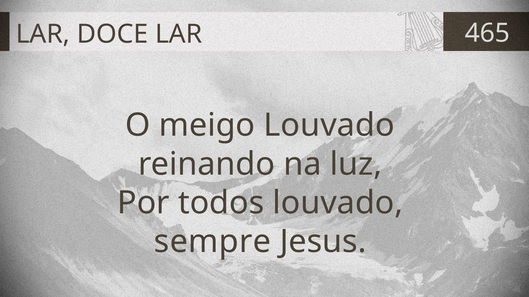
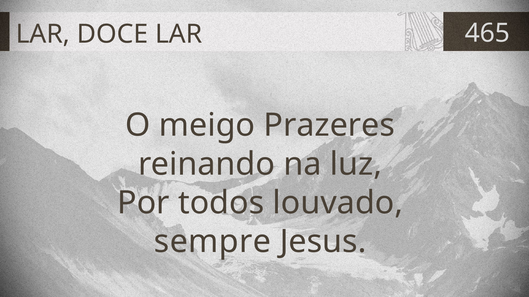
meigo Louvado: Louvado -> Prazeres
